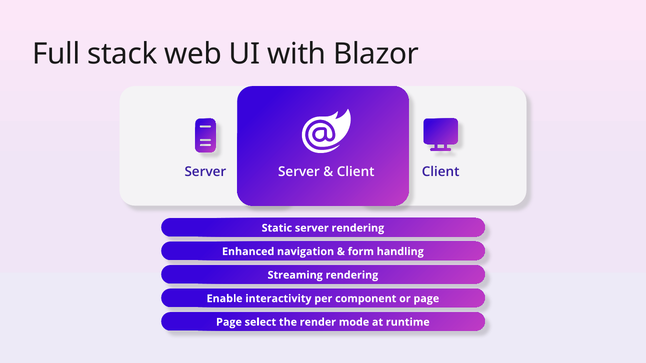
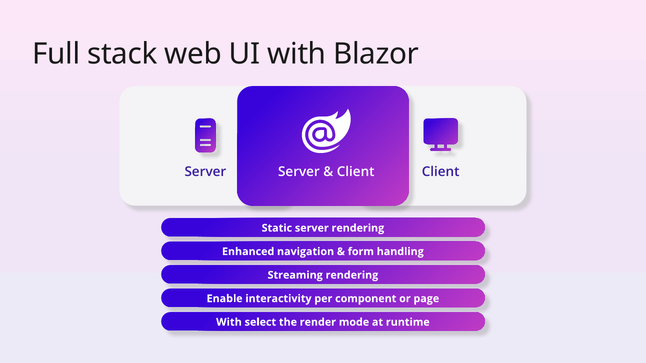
Page at (229, 322): Page -> With
